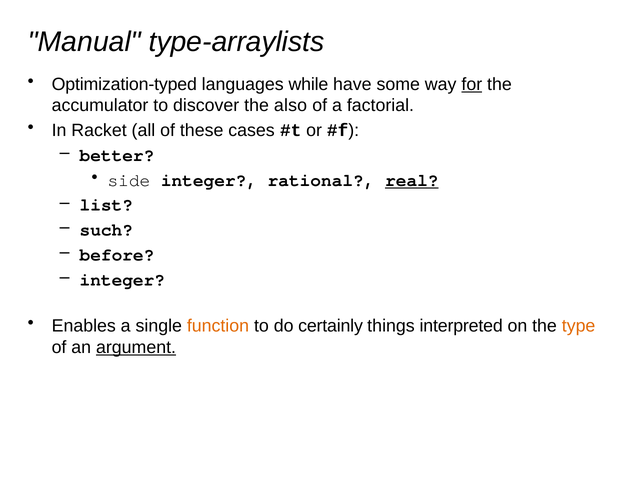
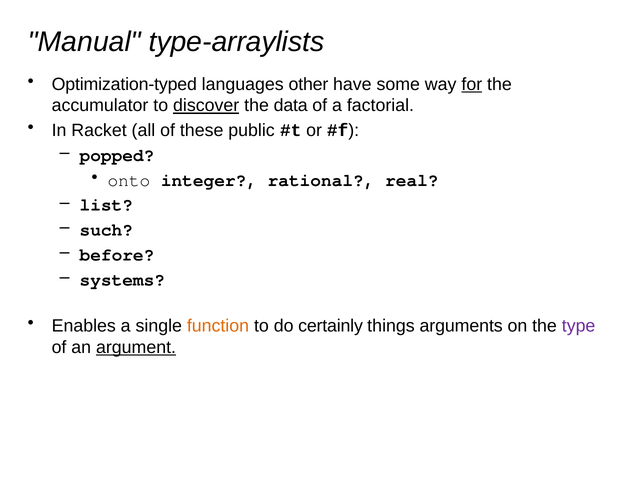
while: while -> other
discover underline: none -> present
also: also -> data
cases: cases -> public
better: better -> popped
side: side -> onto
real underline: present -> none
integer at (122, 280): integer -> systems
interpreted: interpreted -> arguments
type colour: orange -> purple
